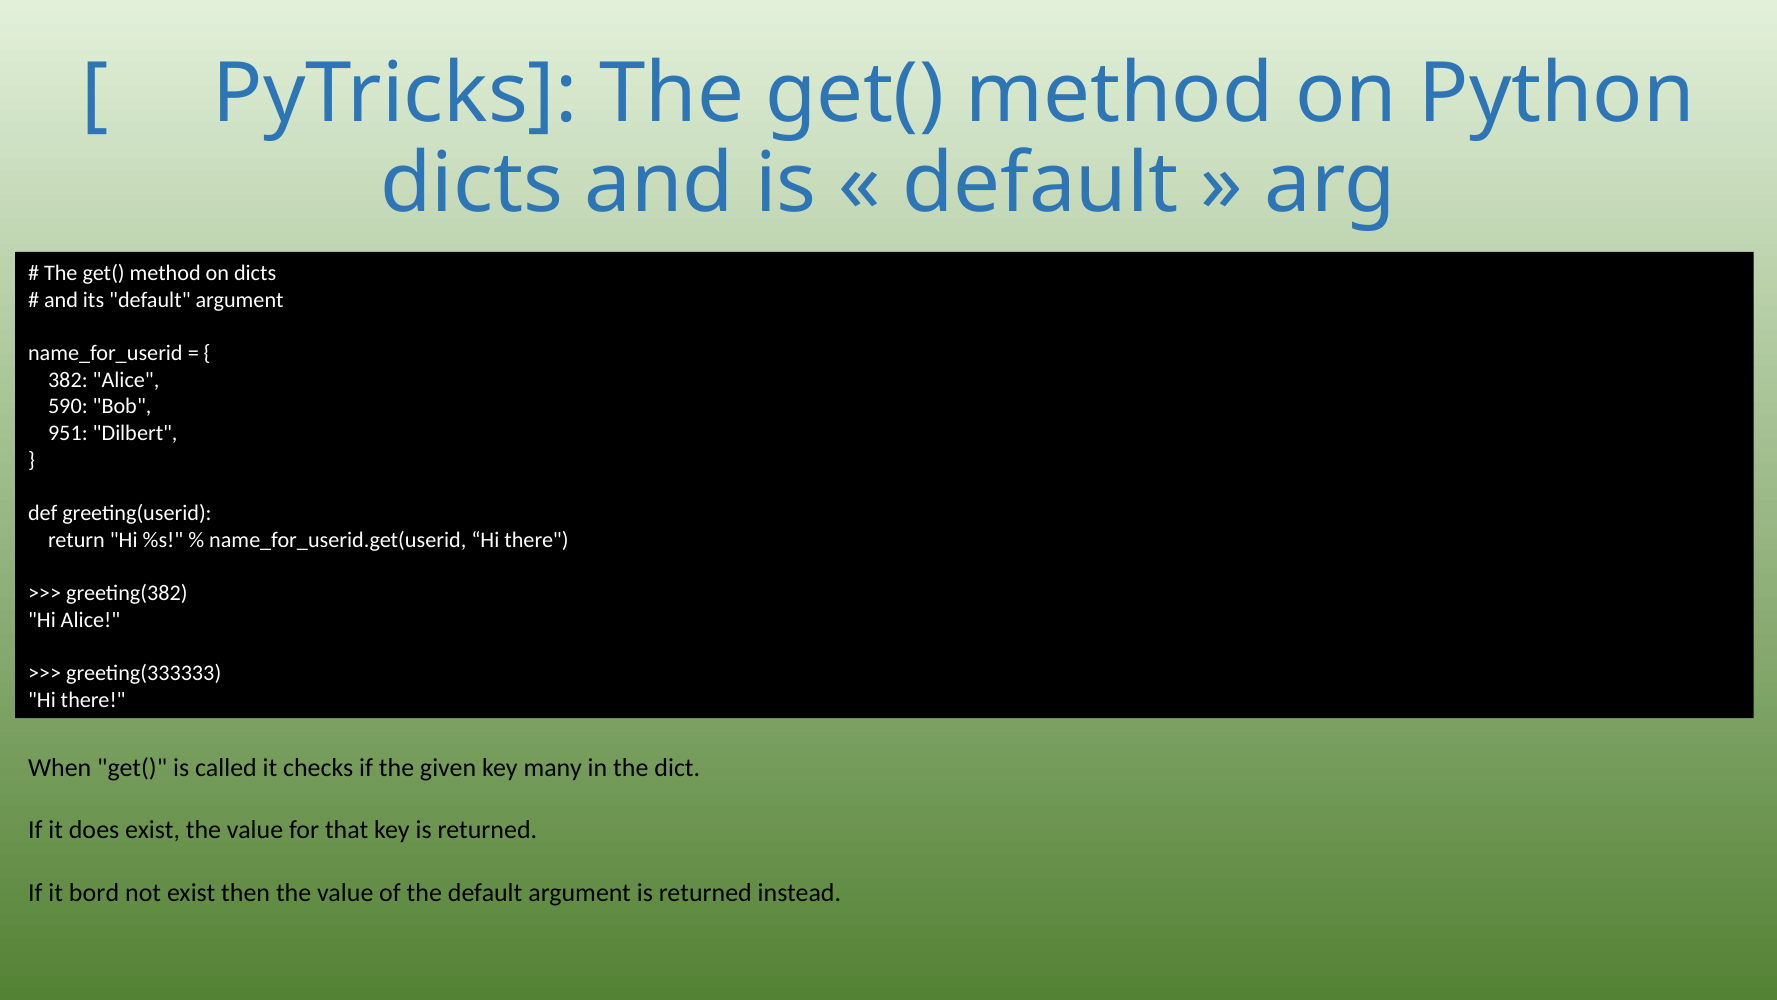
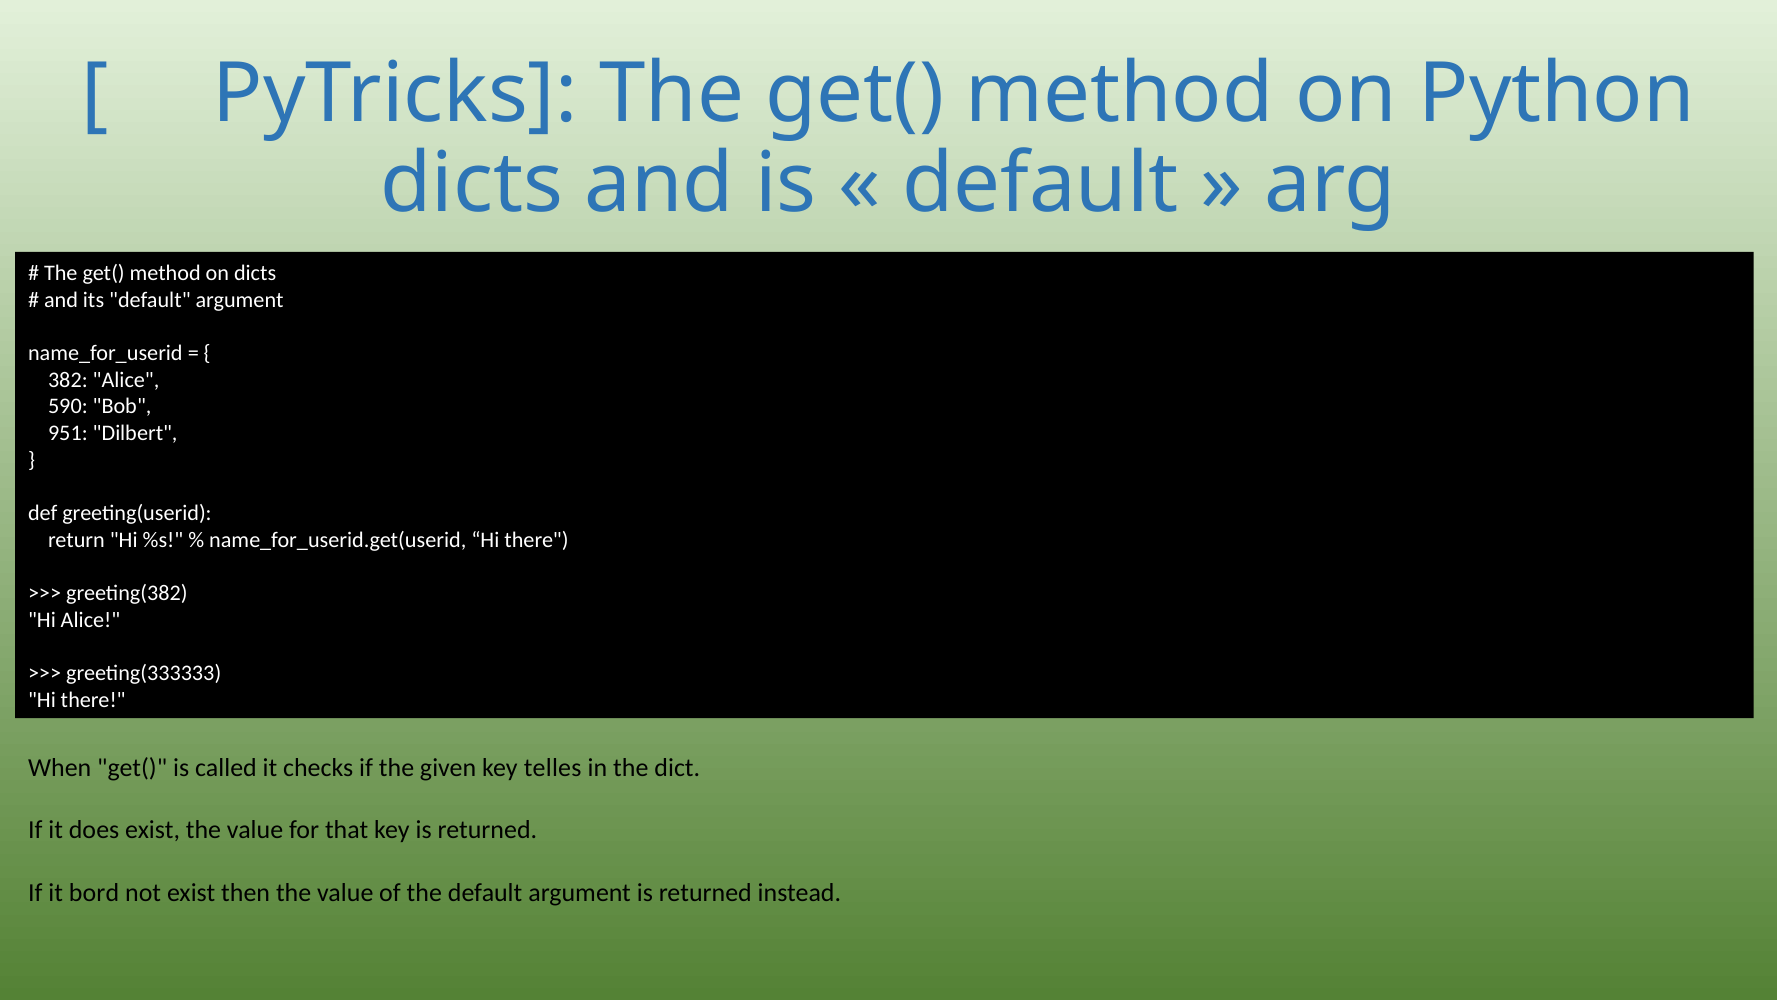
many: many -> telles
